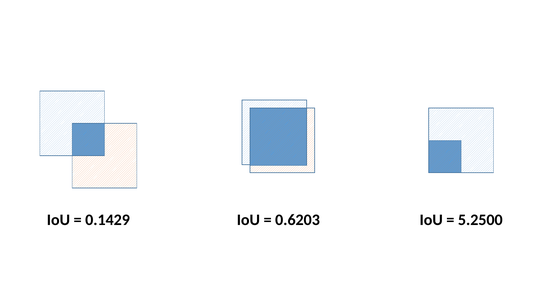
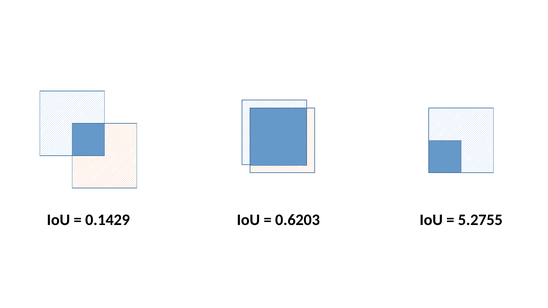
5.2500: 5.2500 -> 5.2755
